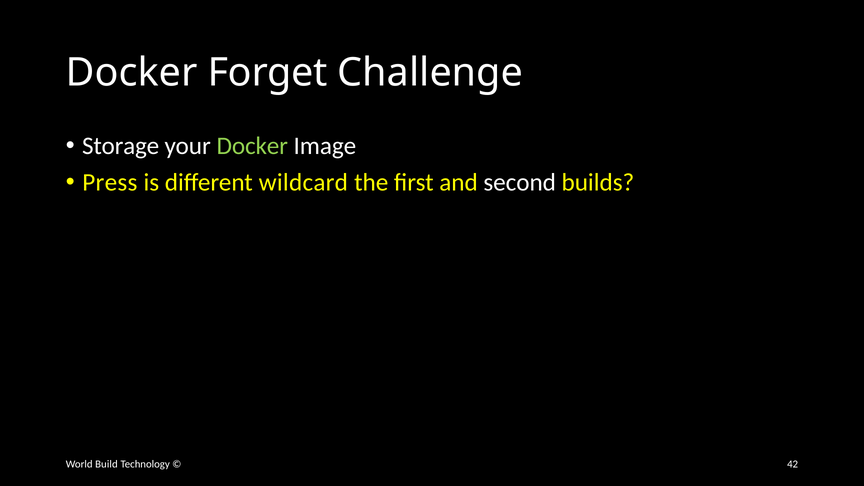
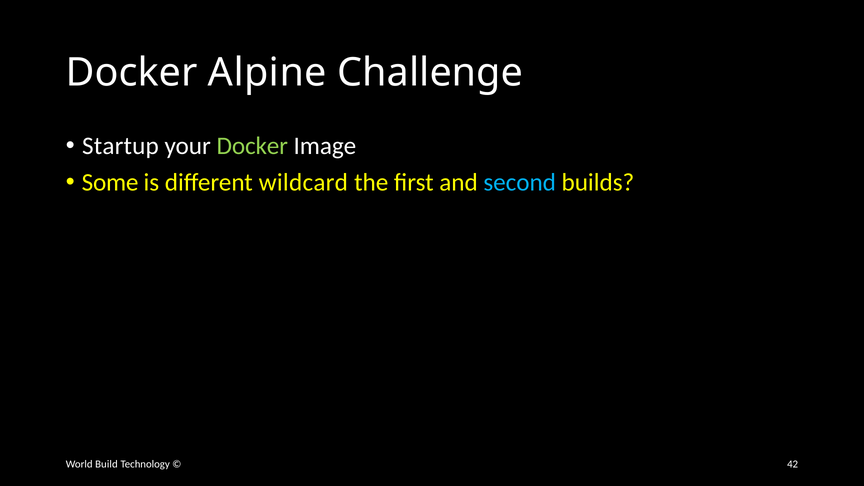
Forget: Forget -> Alpine
Storage: Storage -> Startup
Press: Press -> Some
second colour: white -> light blue
